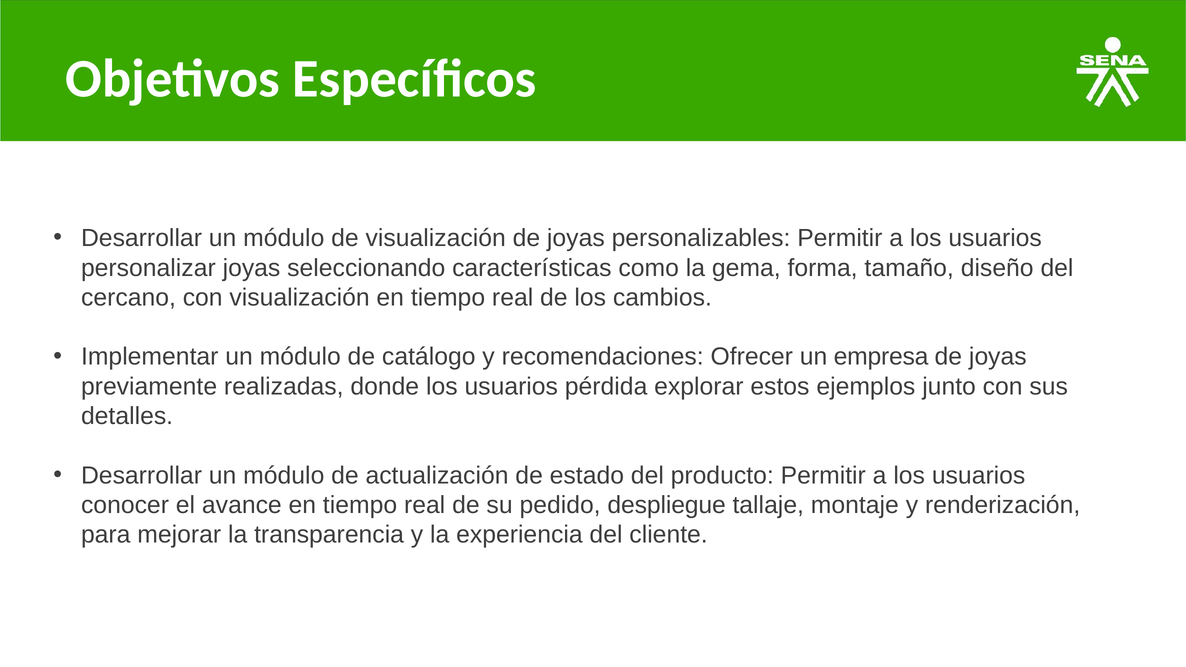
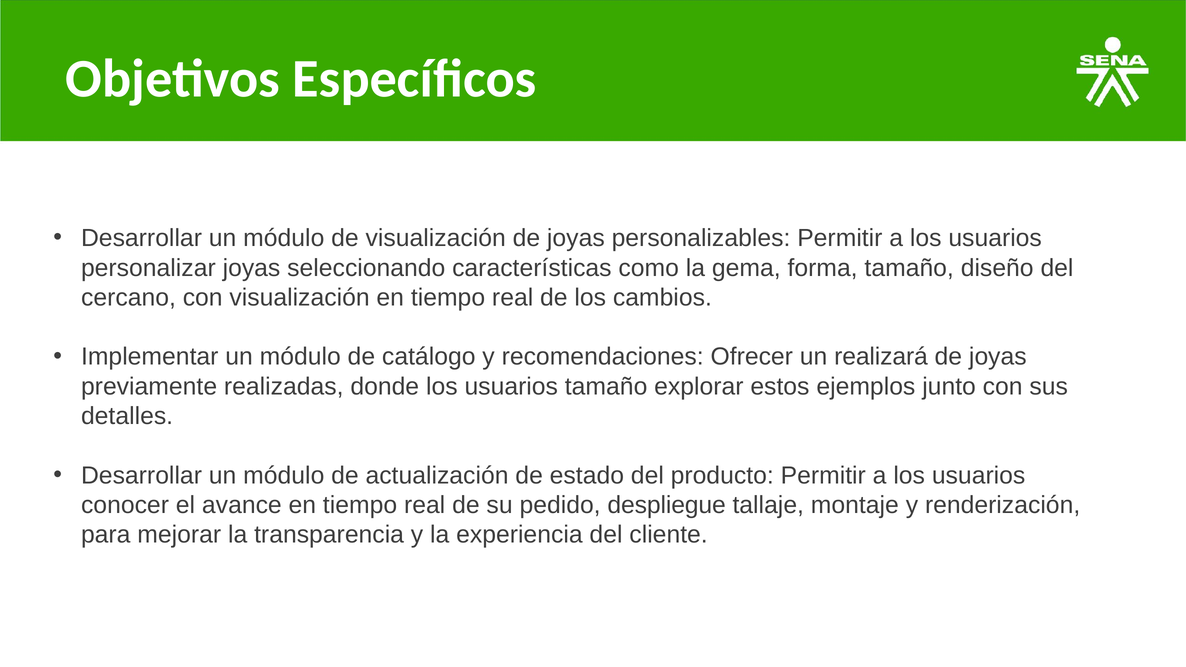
empresa: empresa -> realizará
usuarios pérdida: pérdida -> tamaño
